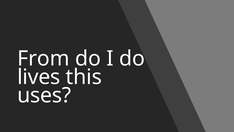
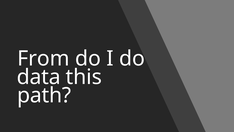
lives: lives -> data
uses: uses -> path
